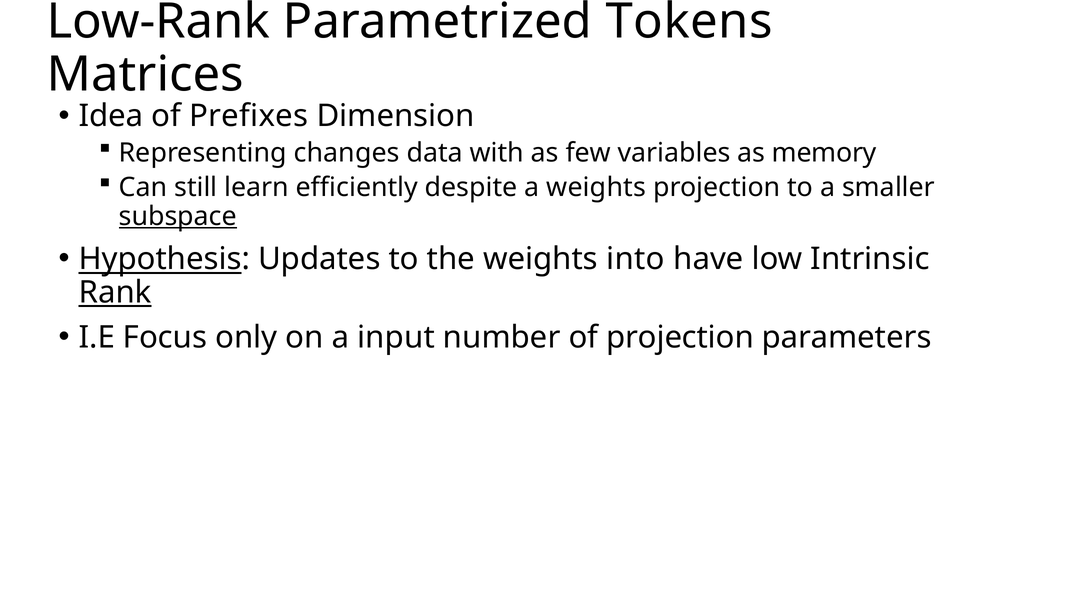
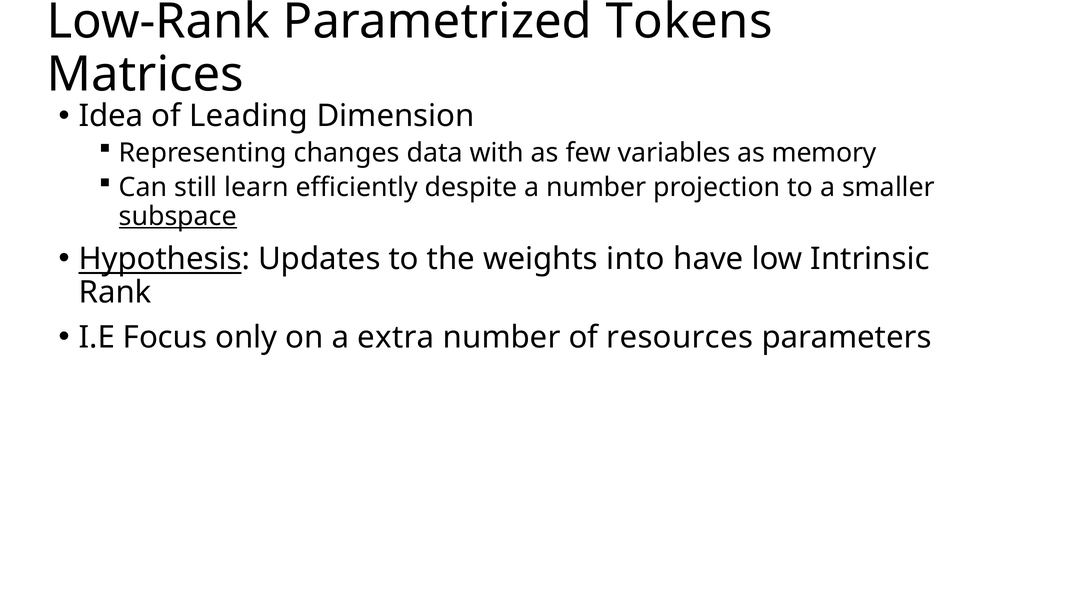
Prefixes: Prefixes -> Leading
a weights: weights -> number
Rank underline: present -> none
input: input -> extra
of projection: projection -> resources
